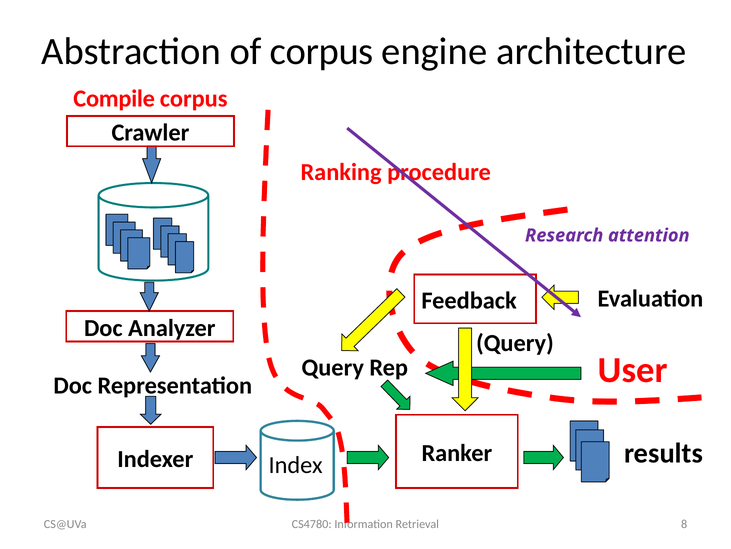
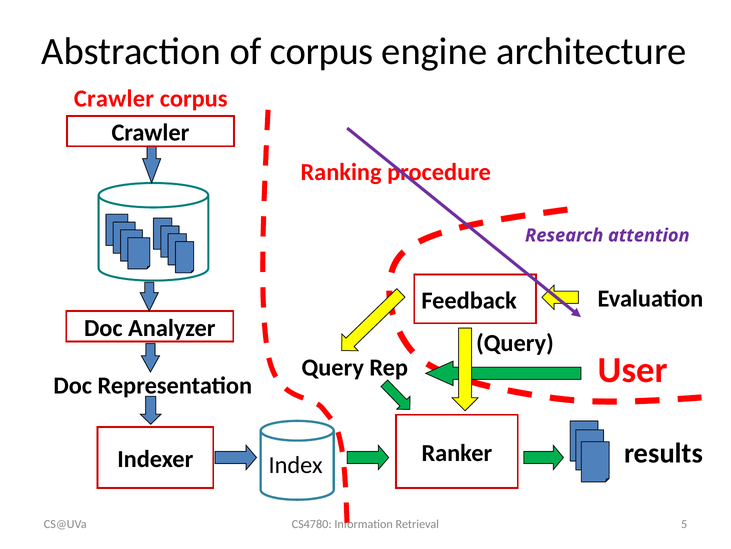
Compile at (114, 99): Compile -> Crawler
8: 8 -> 5
